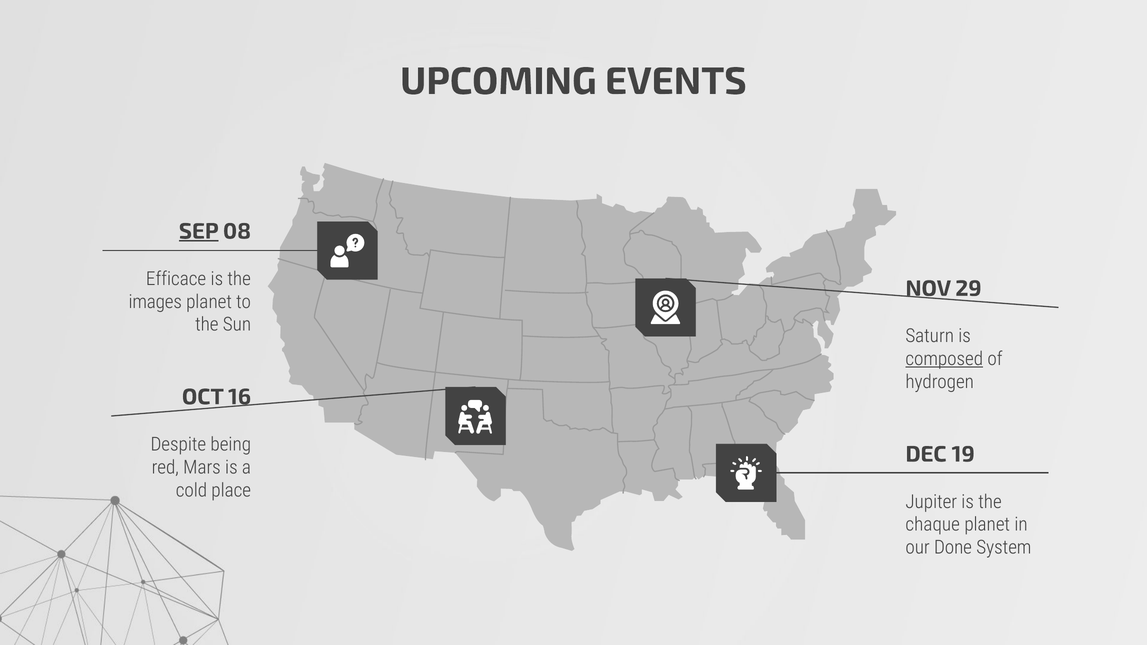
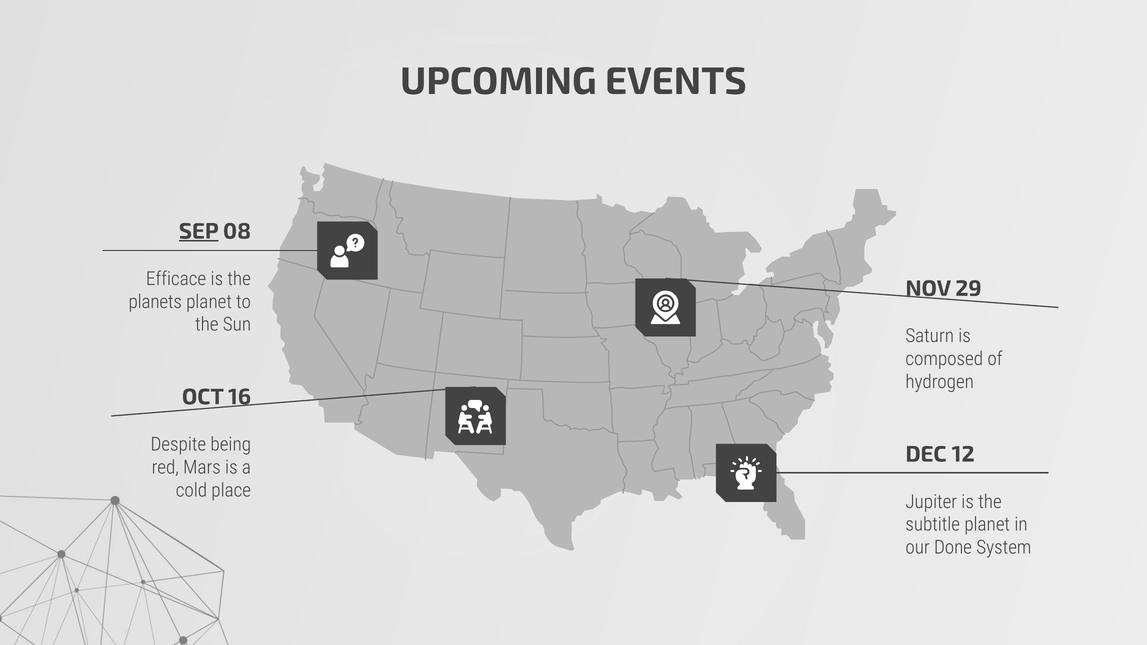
images: images -> planets
composed underline: present -> none
19: 19 -> 12
chaque: chaque -> subtitle
